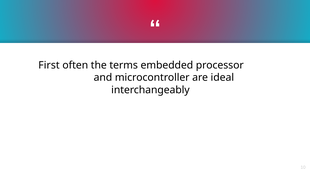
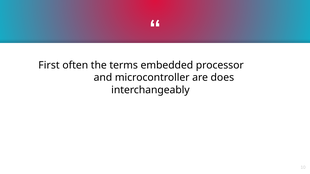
ideal: ideal -> does
